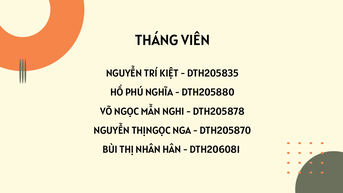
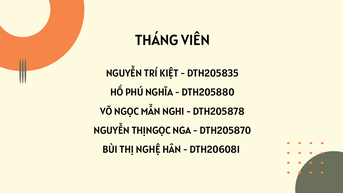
NHÂN: NHÂN -> NGHỆ
